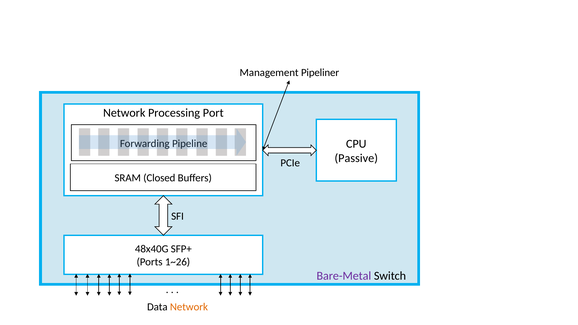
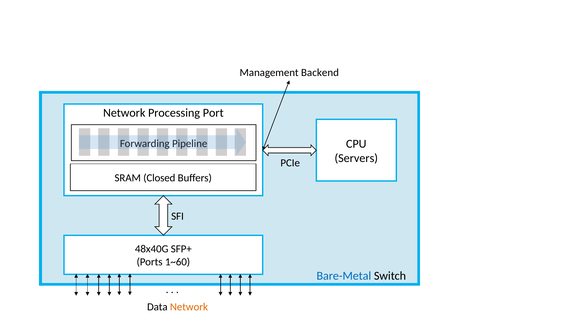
Pipeliner: Pipeliner -> Backend
Passive: Passive -> Servers
1~26: 1~26 -> 1~60
Bare-Metal colour: purple -> blue
